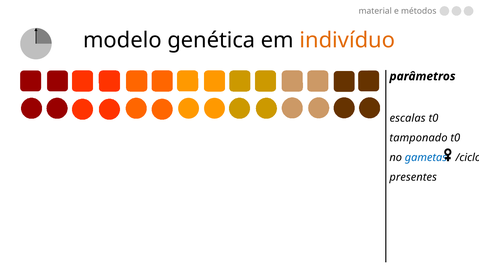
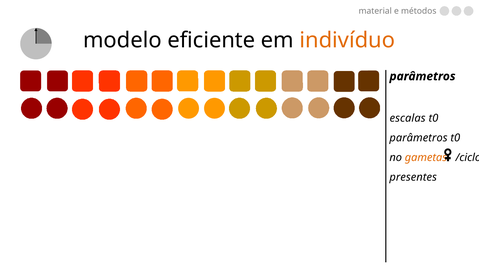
genética: genética -> eficiente
tamponado at (419, 138): tamponado -> parâmetros
gametas colour: blue -> orange
